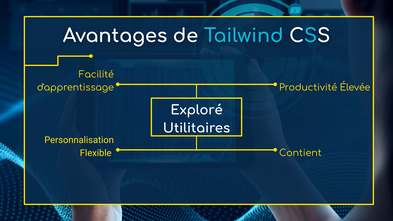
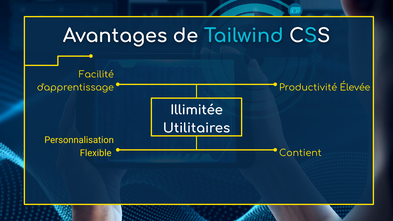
Exploré: Exploré -> Illimitée
